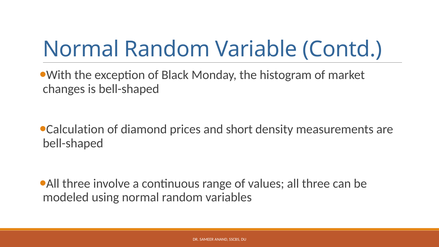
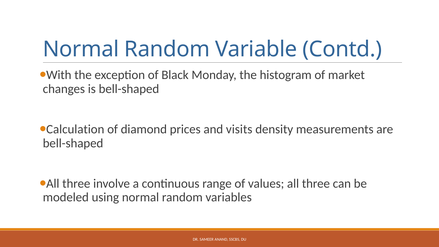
short: short -> visits
